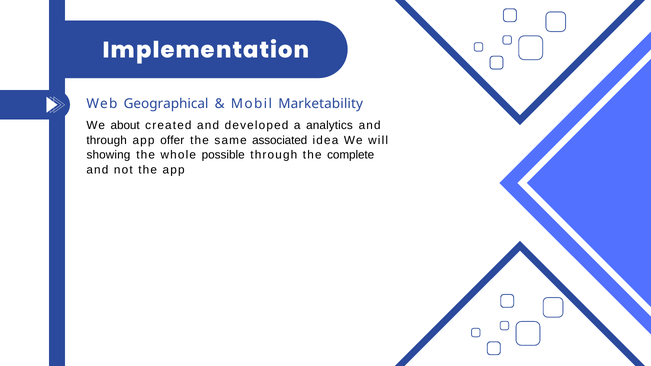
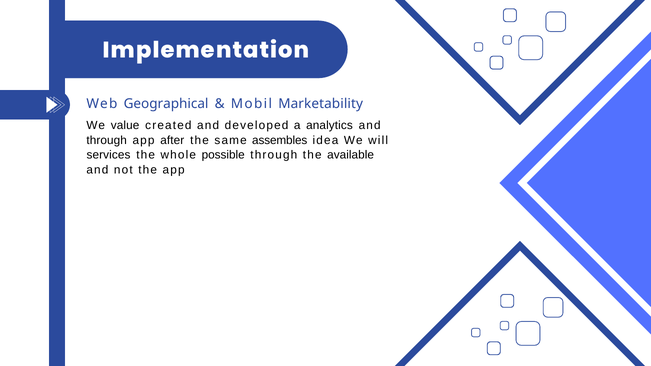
about: about -> value
offer: offer -> after
associated: associated -> assembles
showing: showing -> services
complete: complete -> available
